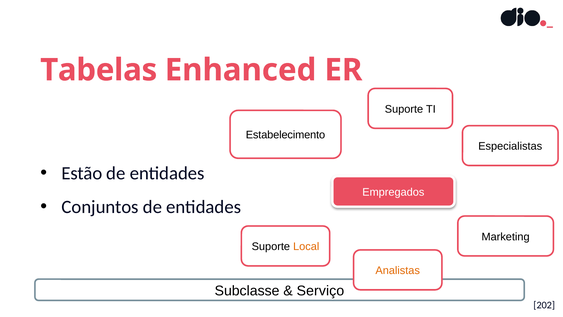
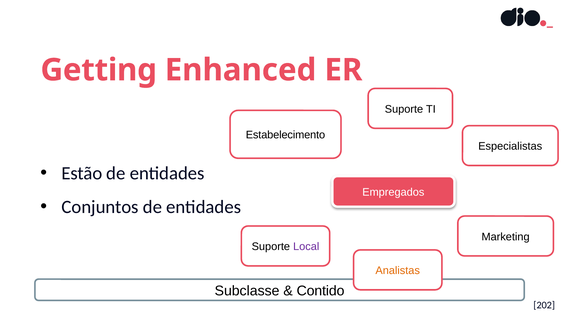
Tabelas: Tabelas -> Getting
Local colour: orange -> purple
Serviço: Serviço -> Contido
